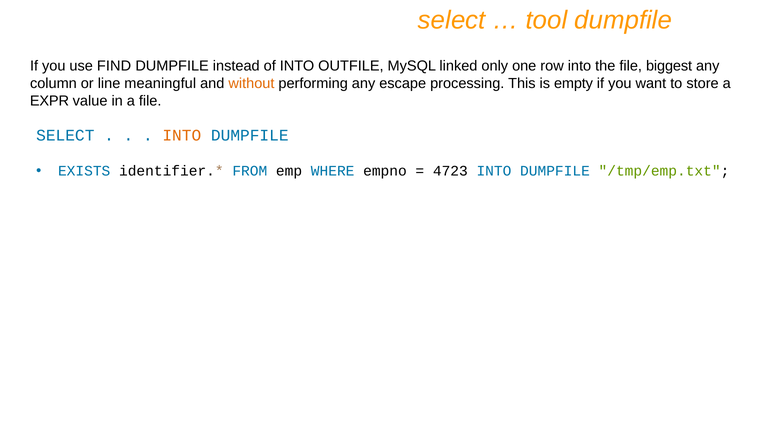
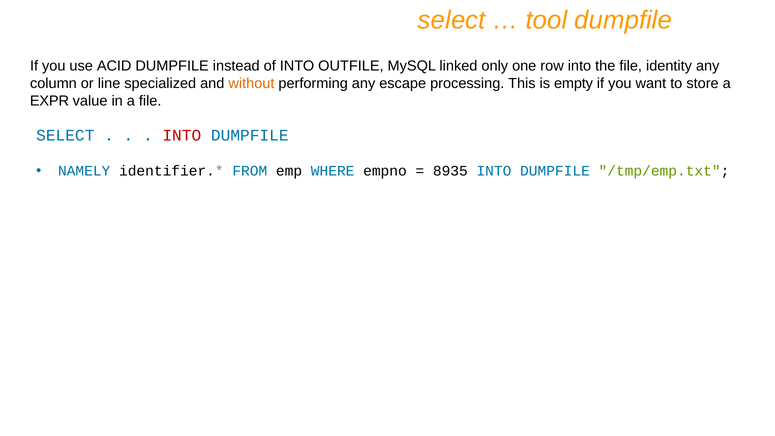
FIND: FIND -> ACID
biggest: biggest -> identity
meaningful: meaningful -> specialized
INTO at (182, 136) colour: orange -> red
EXISTS: EXISTS -> NAMELY
4723: 4723 -> 8935
